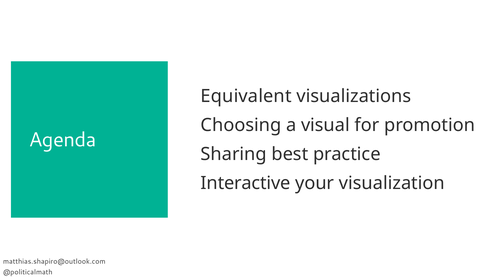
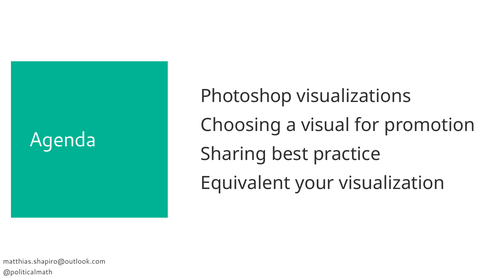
Equivalent: Equivalent -> Photoshop
Interactive: Interactive -> Equivalent
